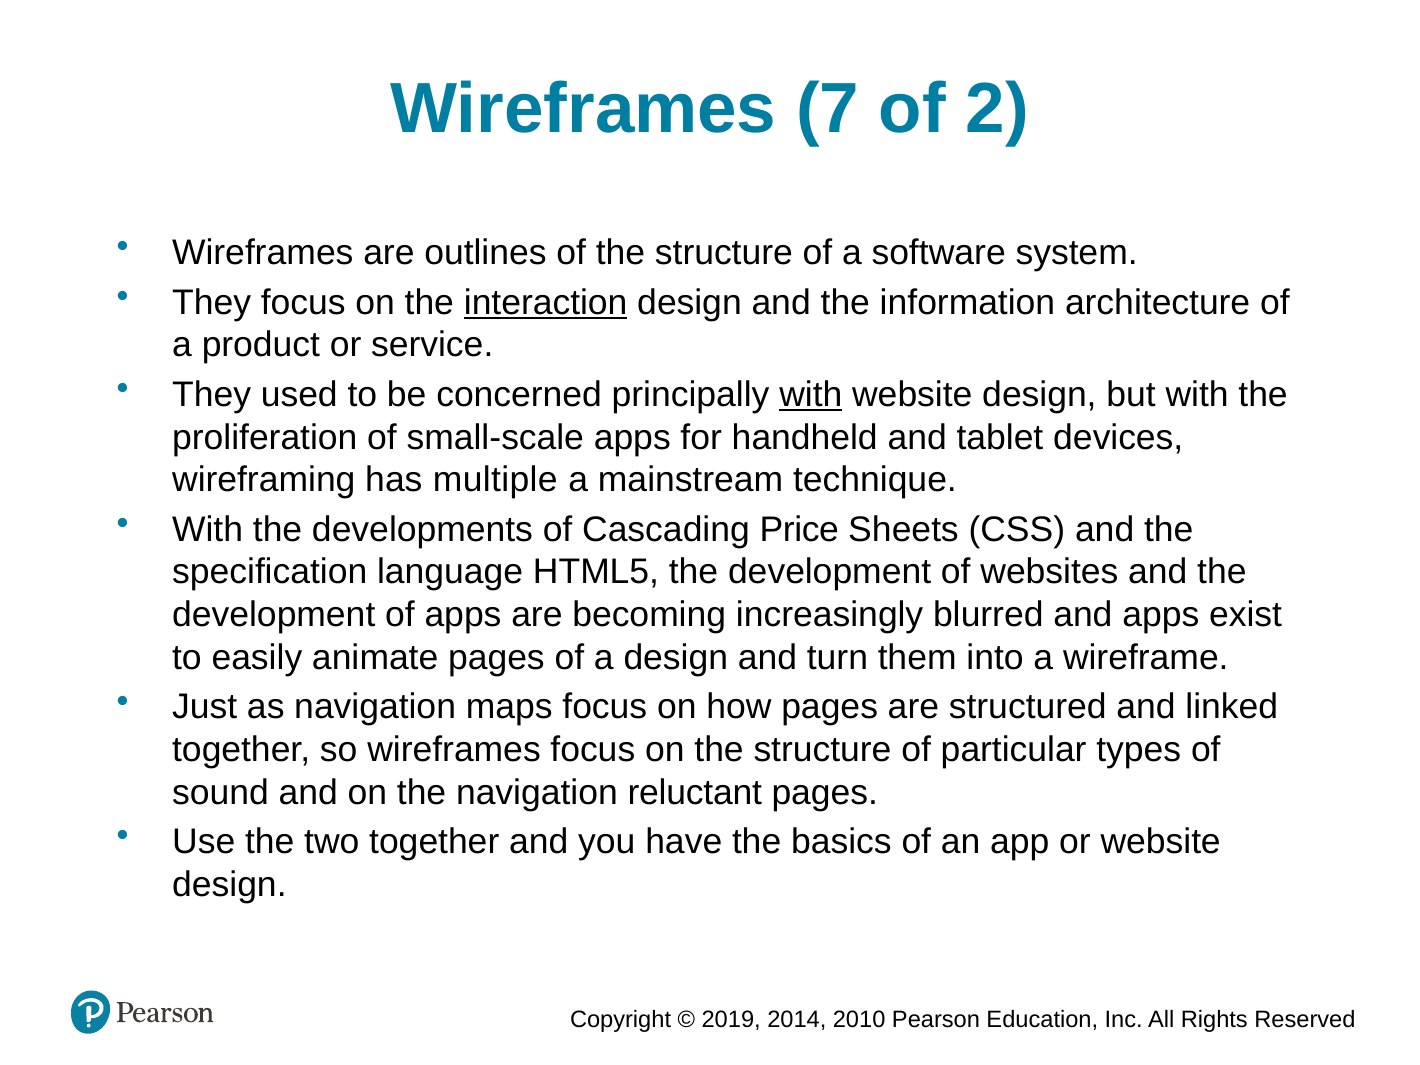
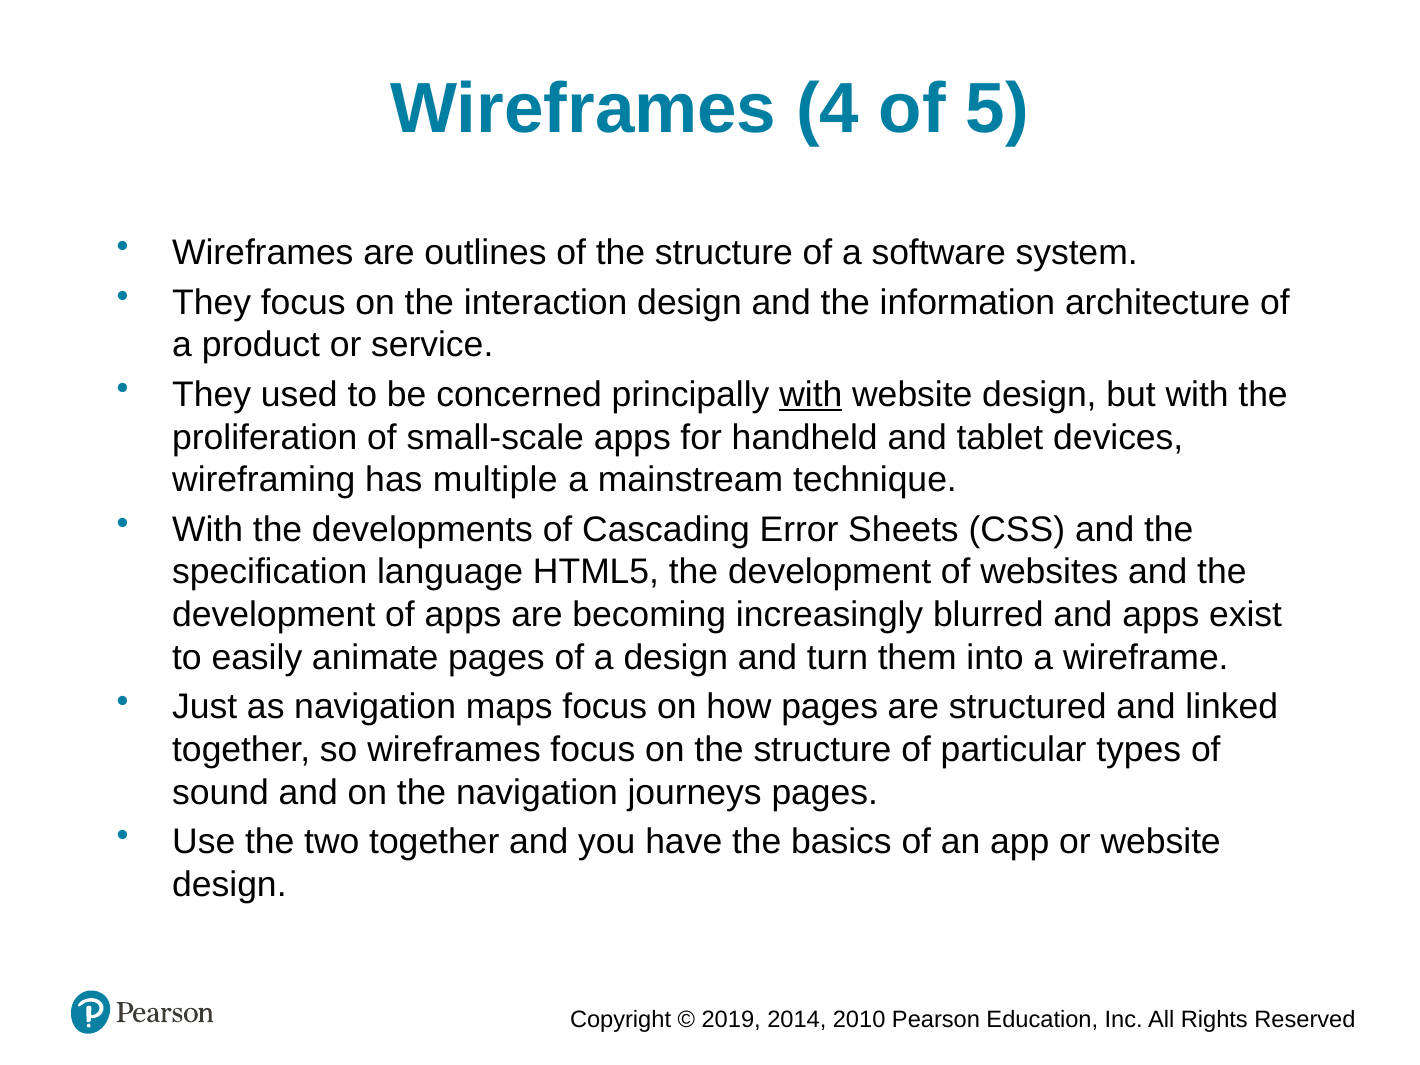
7: 7 -> 4
2: 2 -> 5
interaction underline: present -> none
Price: Price -> Error
reluctant: reluctant -> journeys
